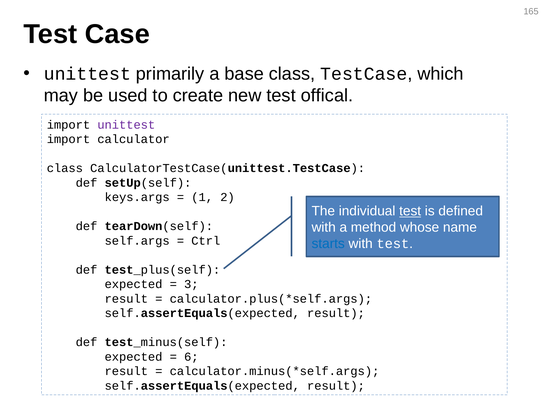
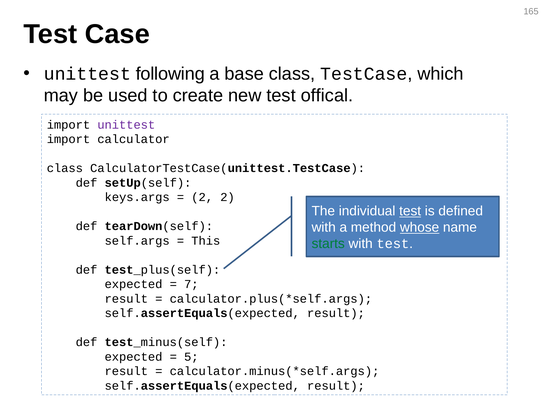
primarily: primarily -> following
1 at (202, 197): 1 -> 2
whose underline: none -> present
Ctrl: Ctrl -> This
starts colour: blue -> green
3: 3 -> 7
6: 6 -> 5
